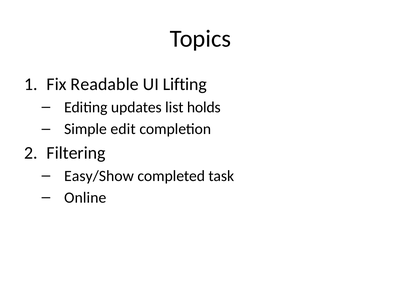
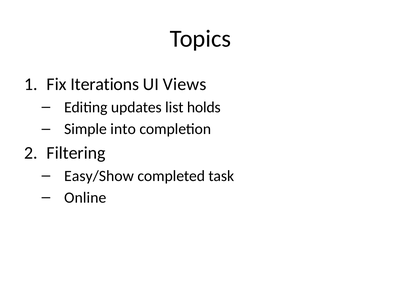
Readable: Readable -> Iterations
Lifting: Lifting -> Views
edit: edit -> into
